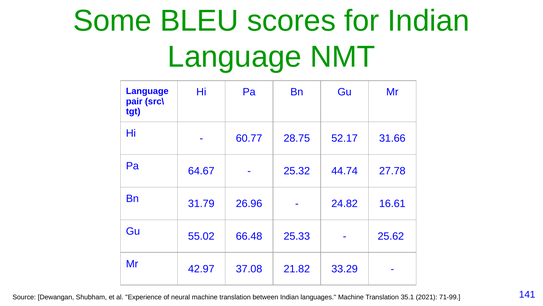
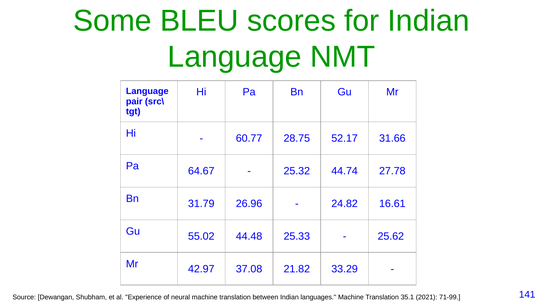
66.48: 66.48 -> 44.48
